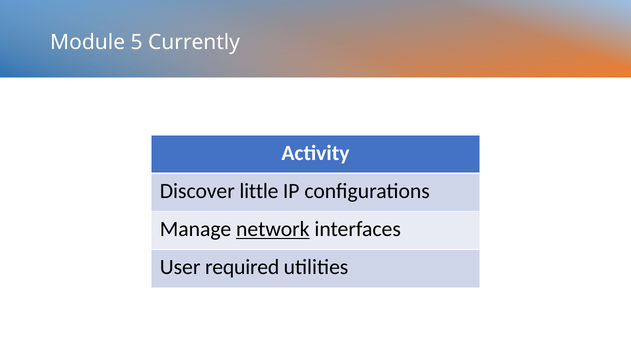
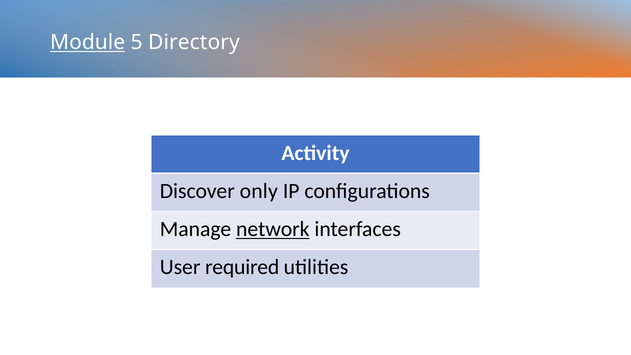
Module underline: none -> present
Currently: Currently -> Directory
little: little -> only
